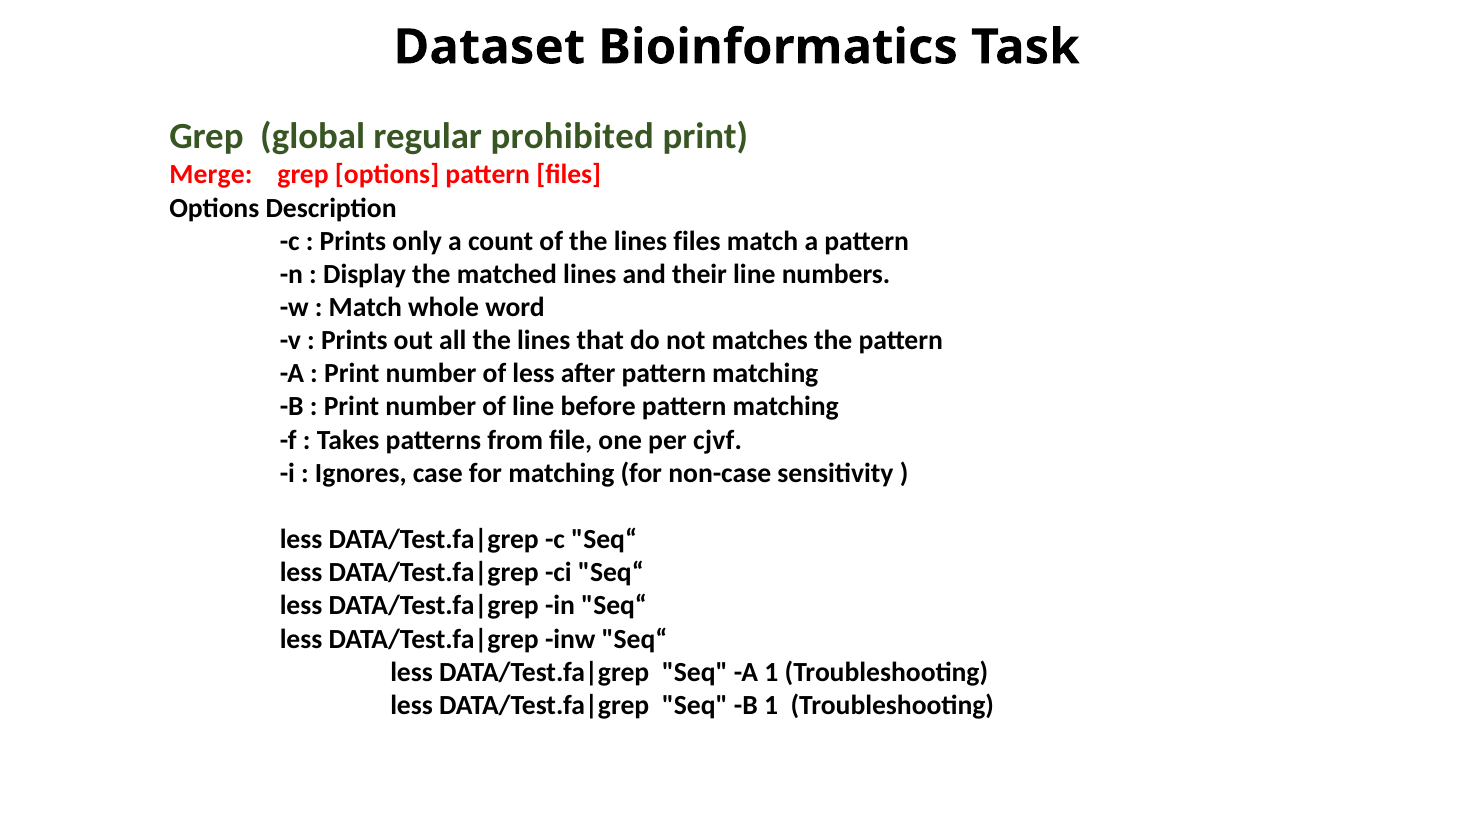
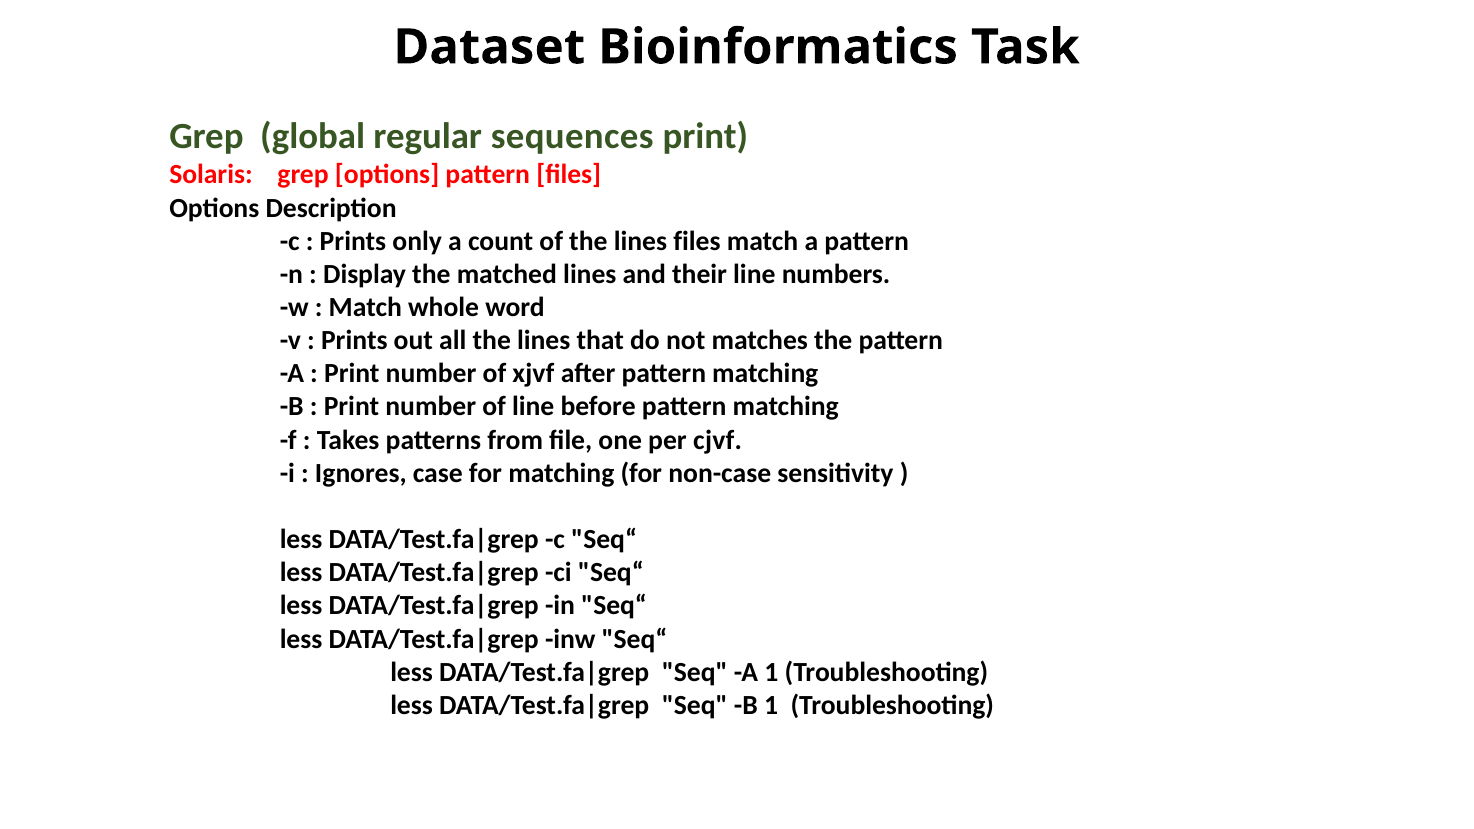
prohibited: prohibited -> sequences
Merge: Merge -> Solaris
of less: less -> xjvf
